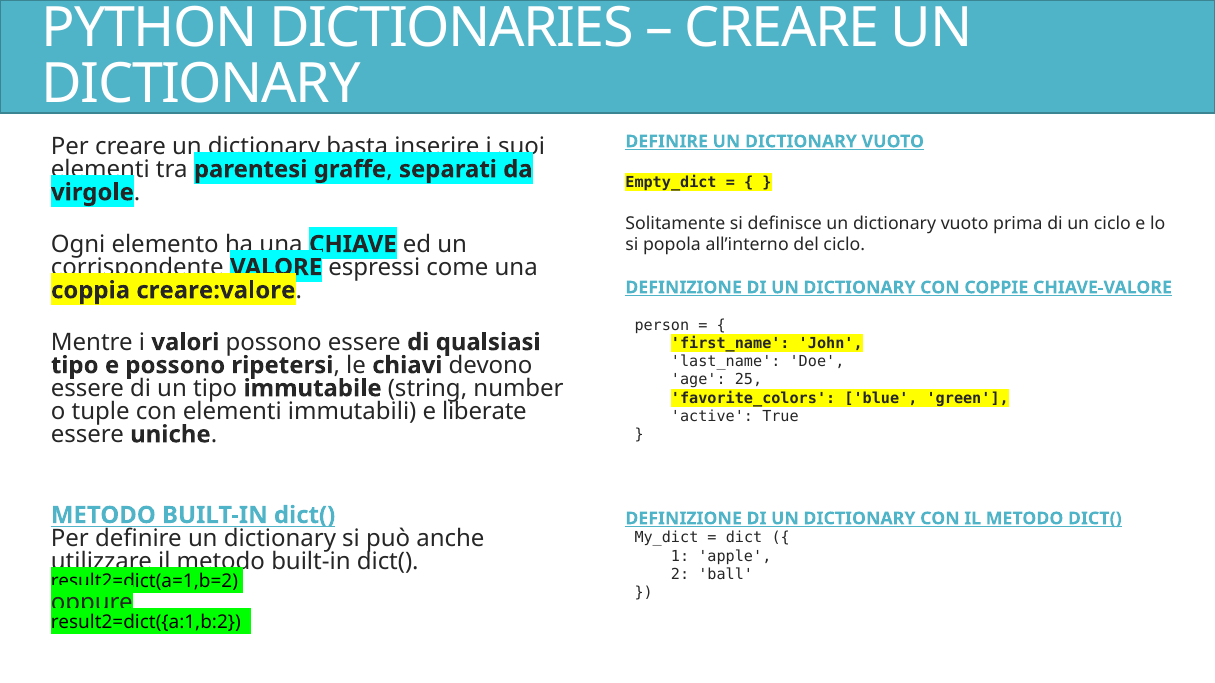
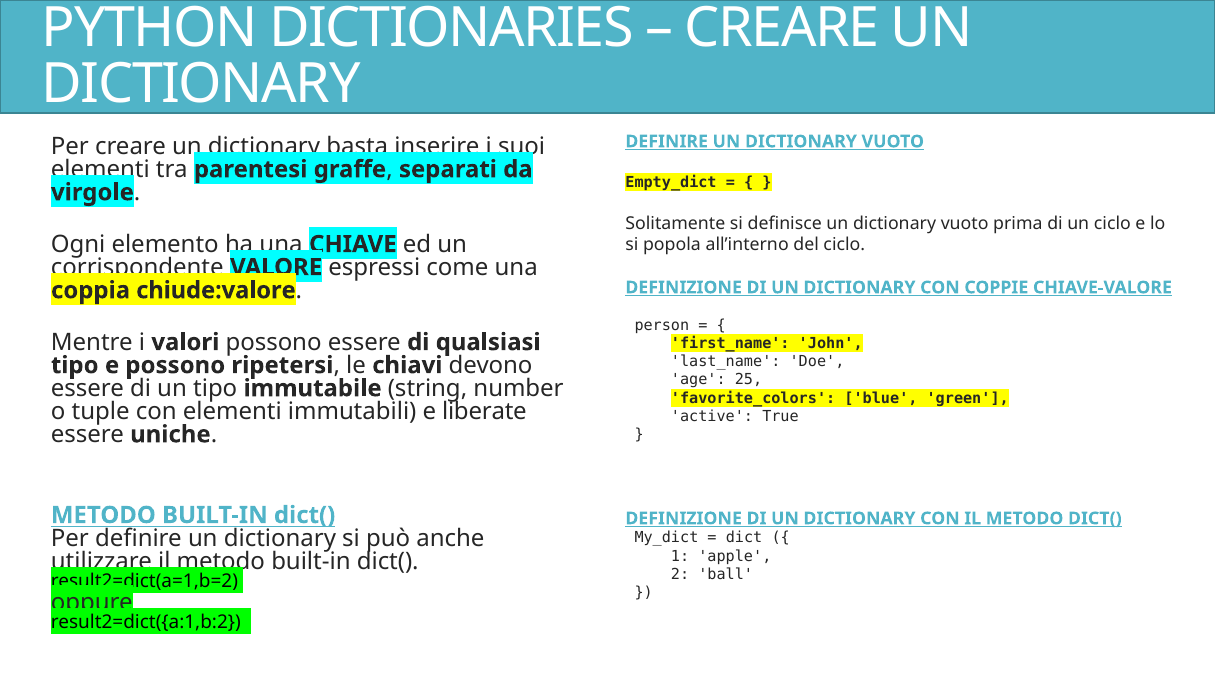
creare:valore: creare:valore -> chiude:valore
